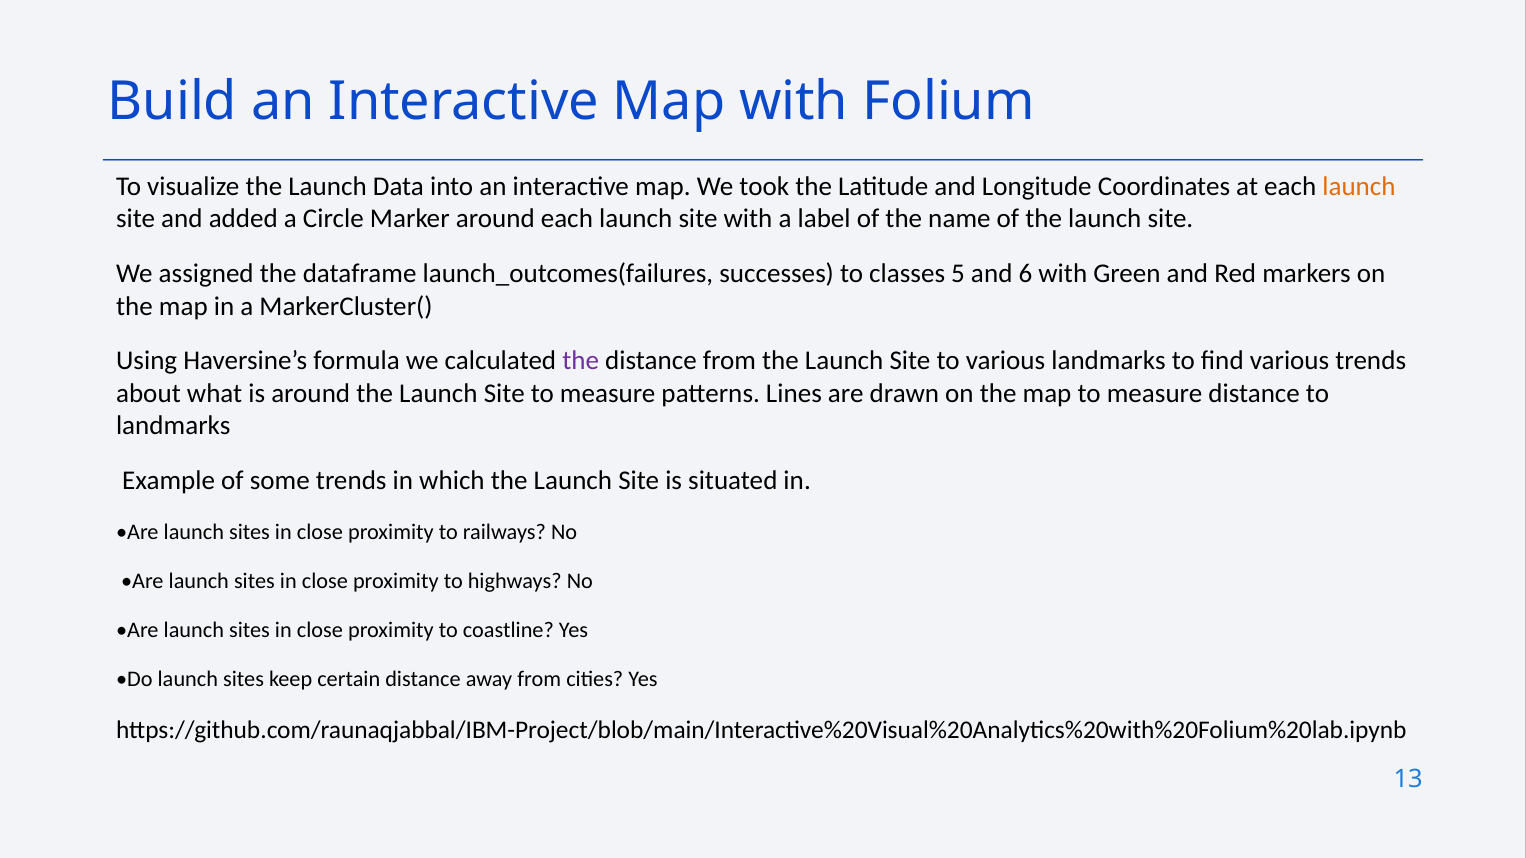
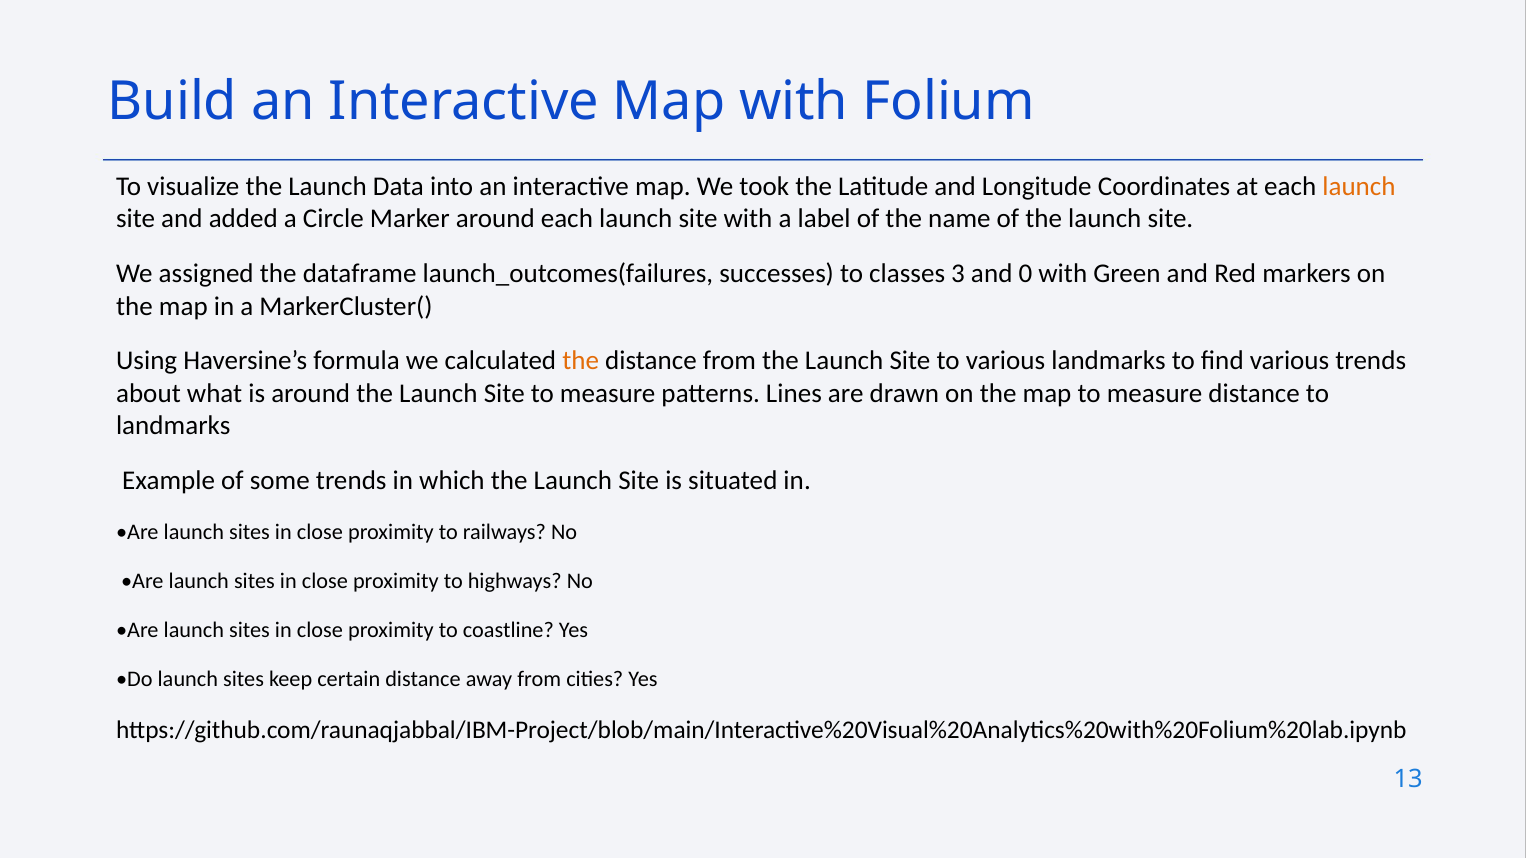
5: 5 -> 3
6: 6 -> 0
the at (581, 361) colour: purple -> orange
